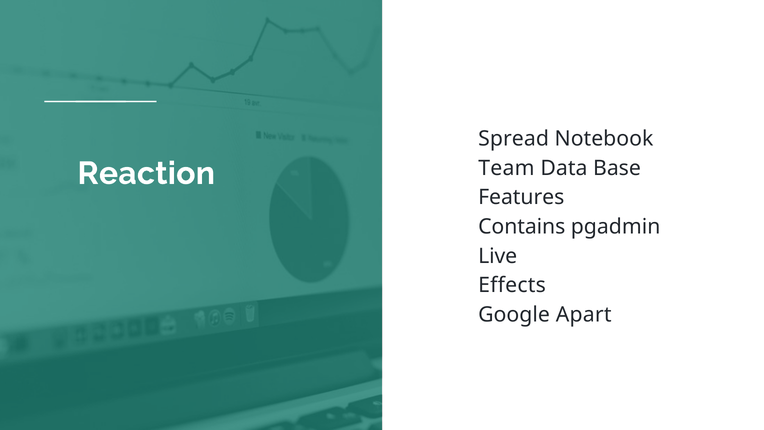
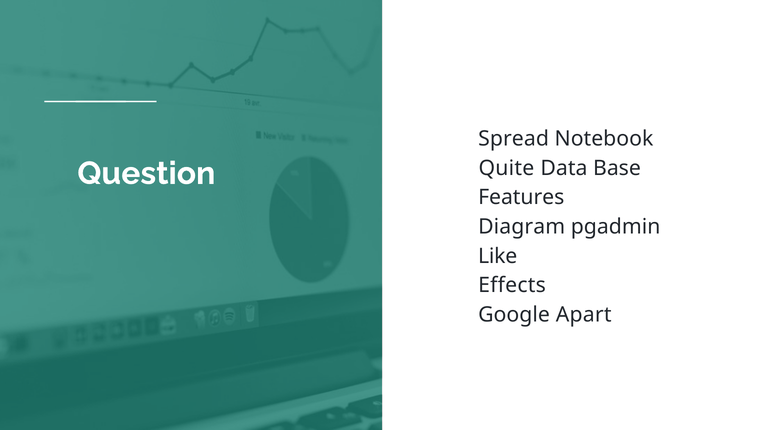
Team: Team -> Quite
Reaction: Reaction -> Question
Contains: Contains -> Diagram
Live: Live -> Like
